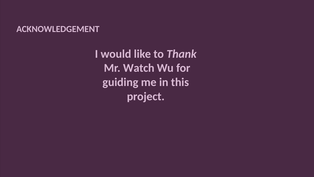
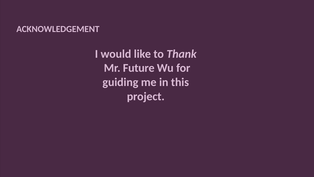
Watch: Watch -> Future
